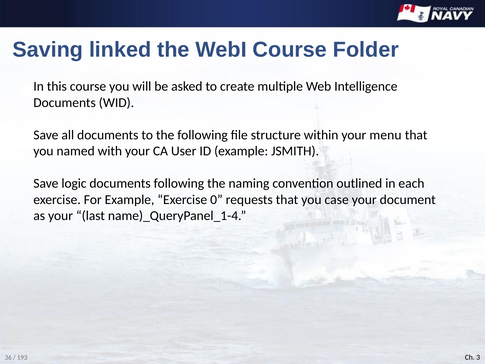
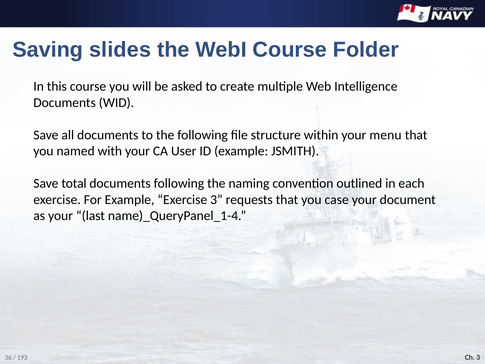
linked: linked -> slides
logic: logic -> total
Exercise 0: 0 -> 3
